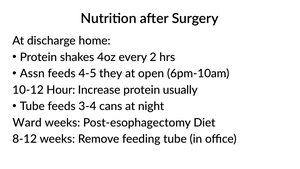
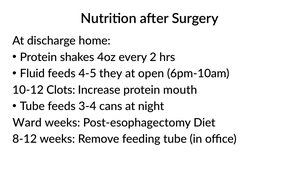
Assn: Assn -> Fluid
Hour: Hour -> Clots
usually: usually -> mouth
